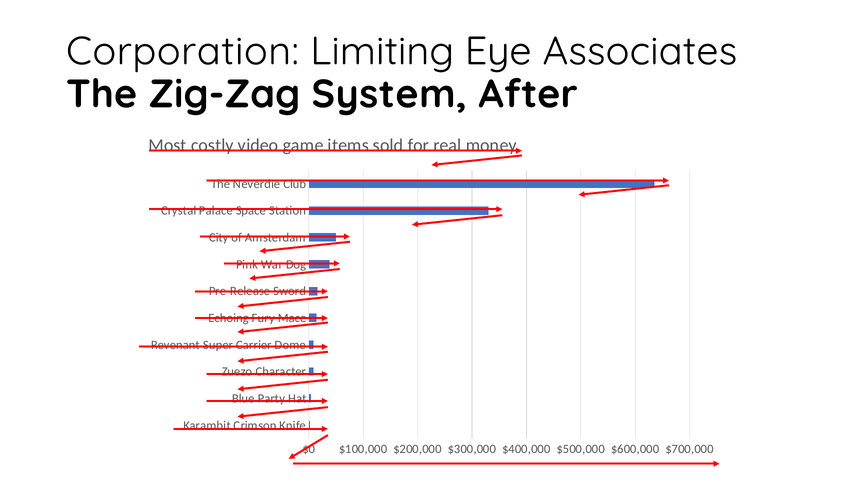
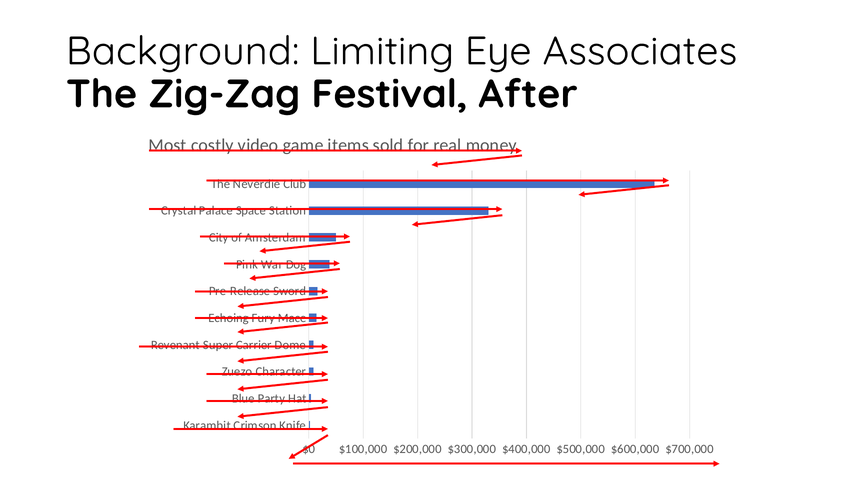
Corporation: Corporation -> Background
System: System -> Festival
